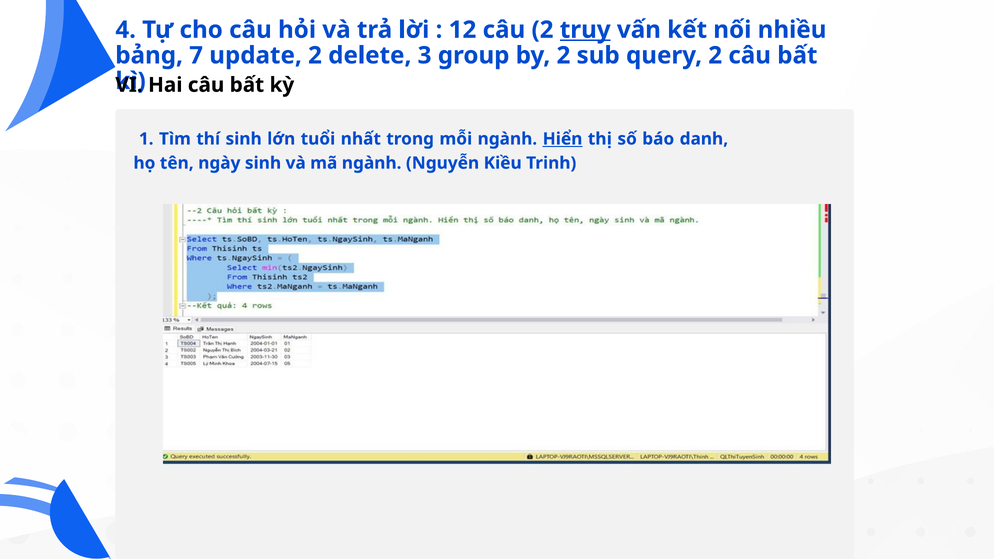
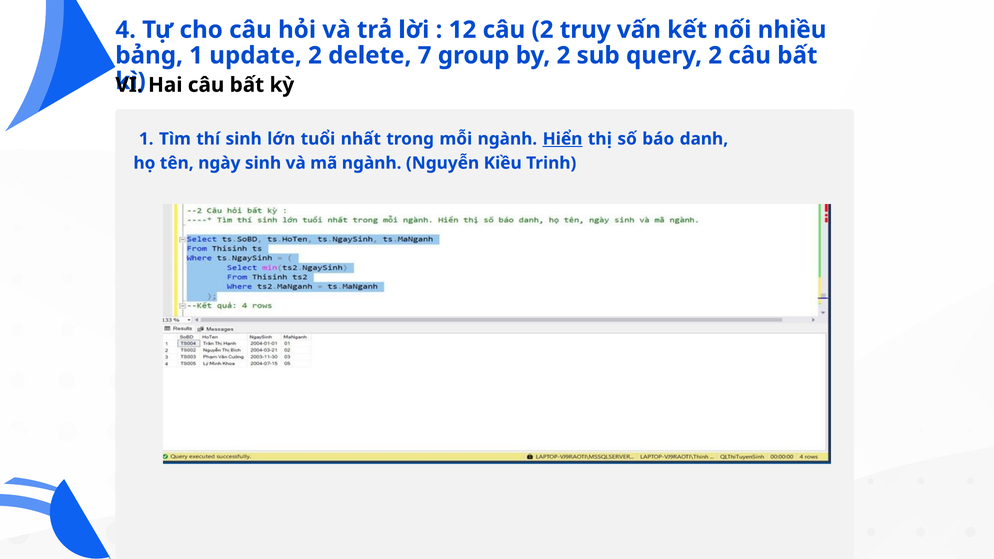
truy underline: present -> none
bảng 7: 7 -> 1
3: 3 -> 7
